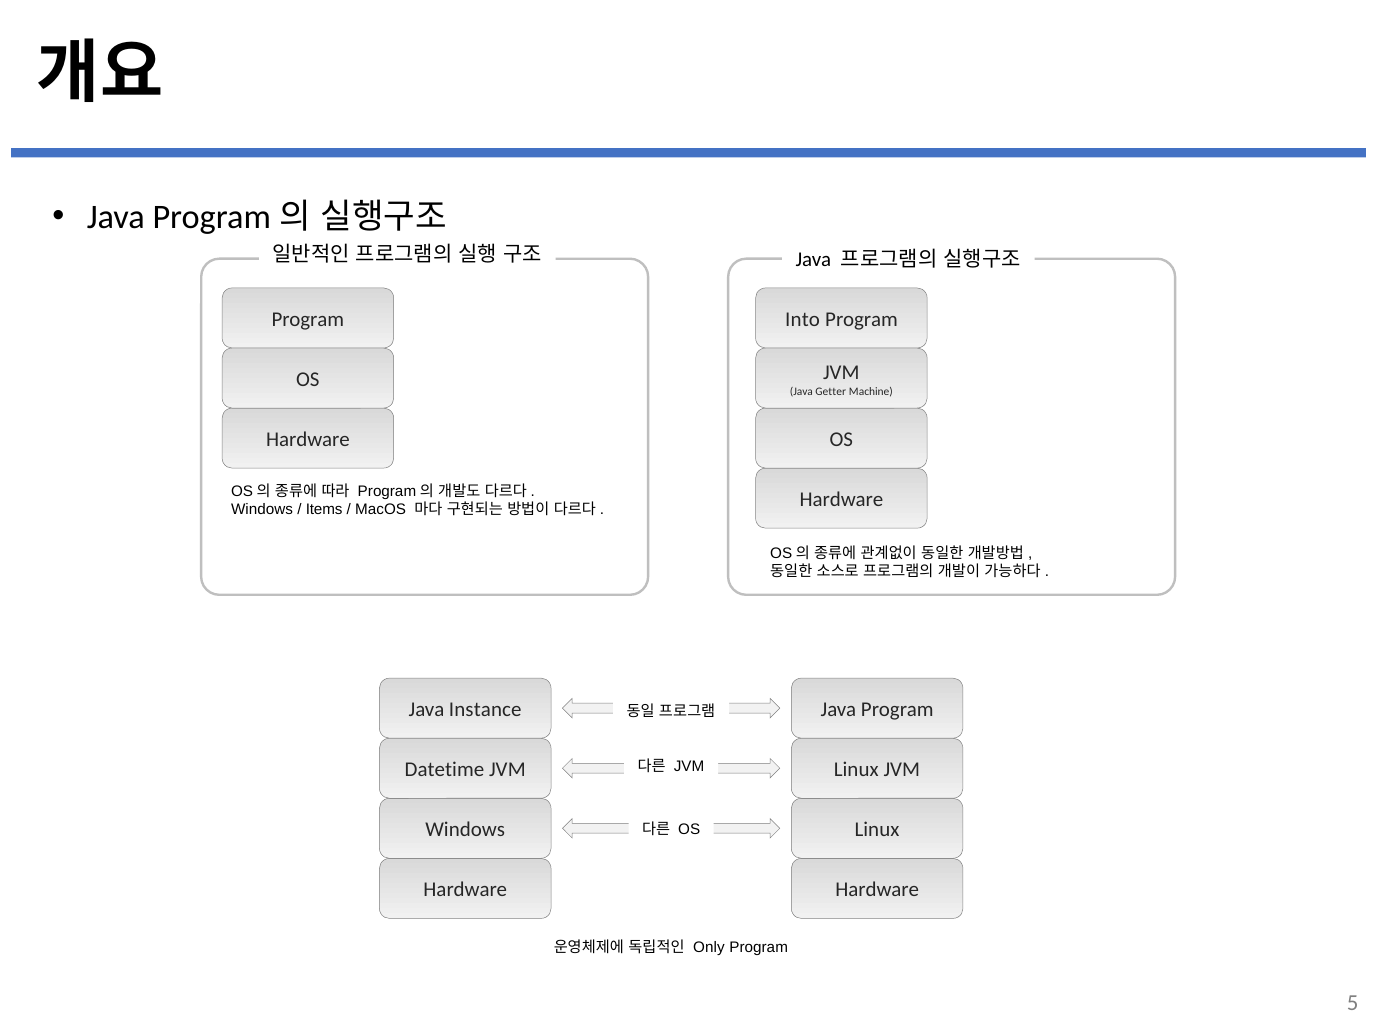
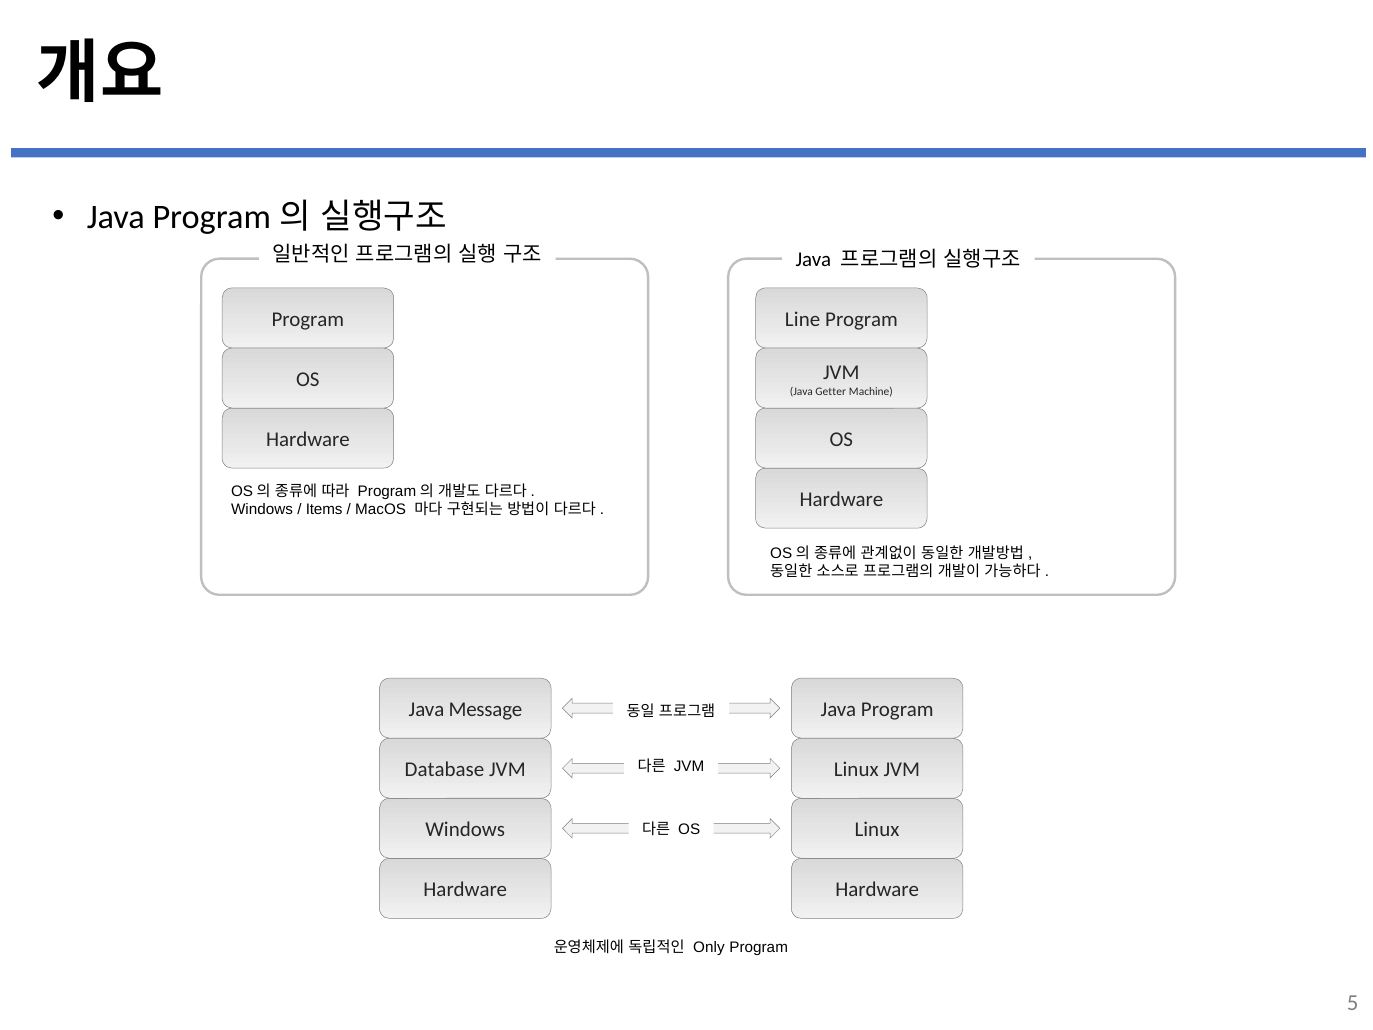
Into: Into -> Line
Instance: Instance -> Message
Datetime: Datetime -> Database
